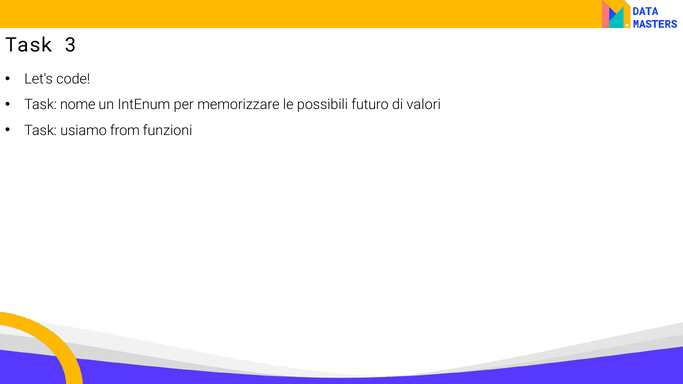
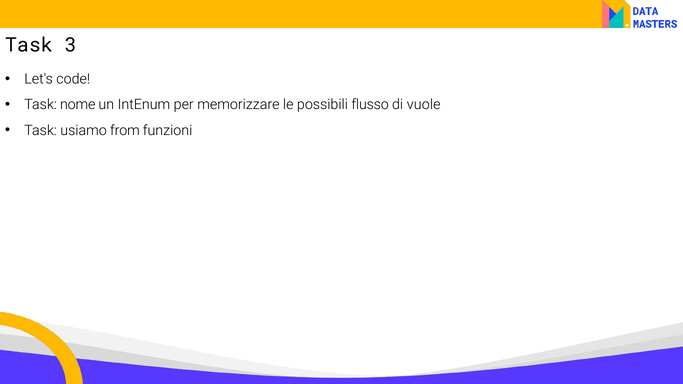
futuro: futuro -> flusso
valori: valori -> vuole
